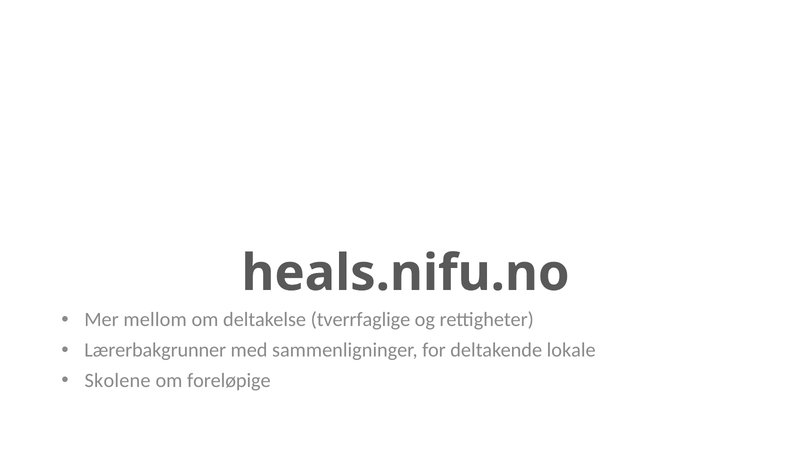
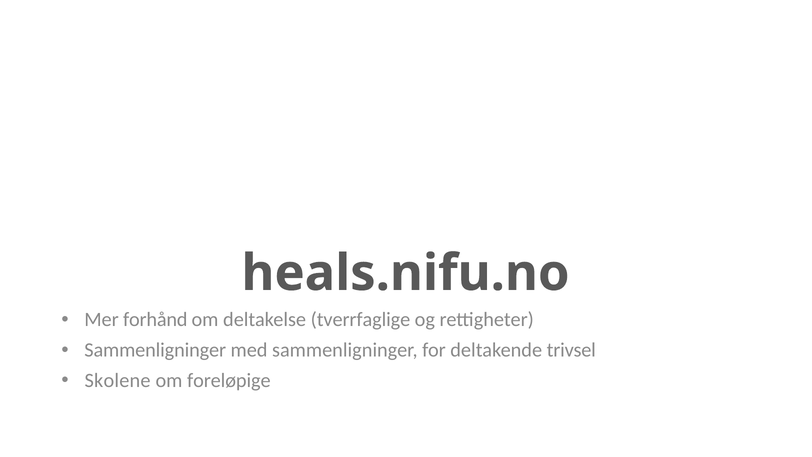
mellom: mellom -> forhånd
Lærerbakgrunner at (155, 350): Lærerbakgrunner -> Sammenligninger
lokale: lokale -> trivsel
